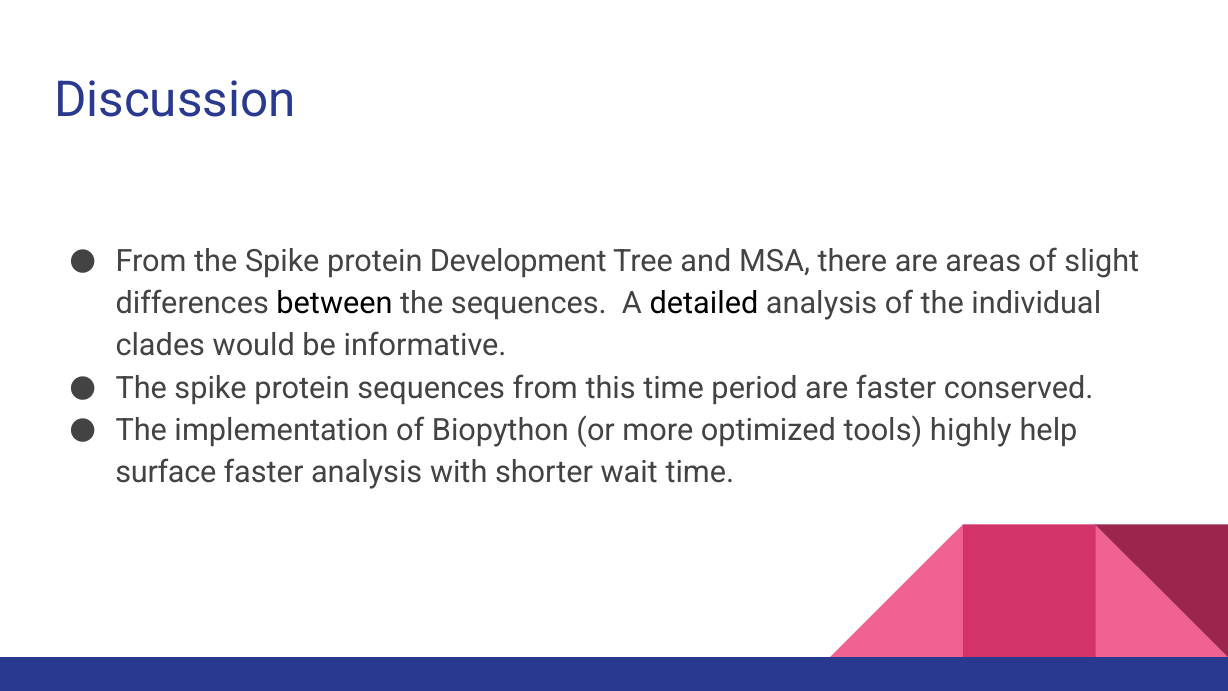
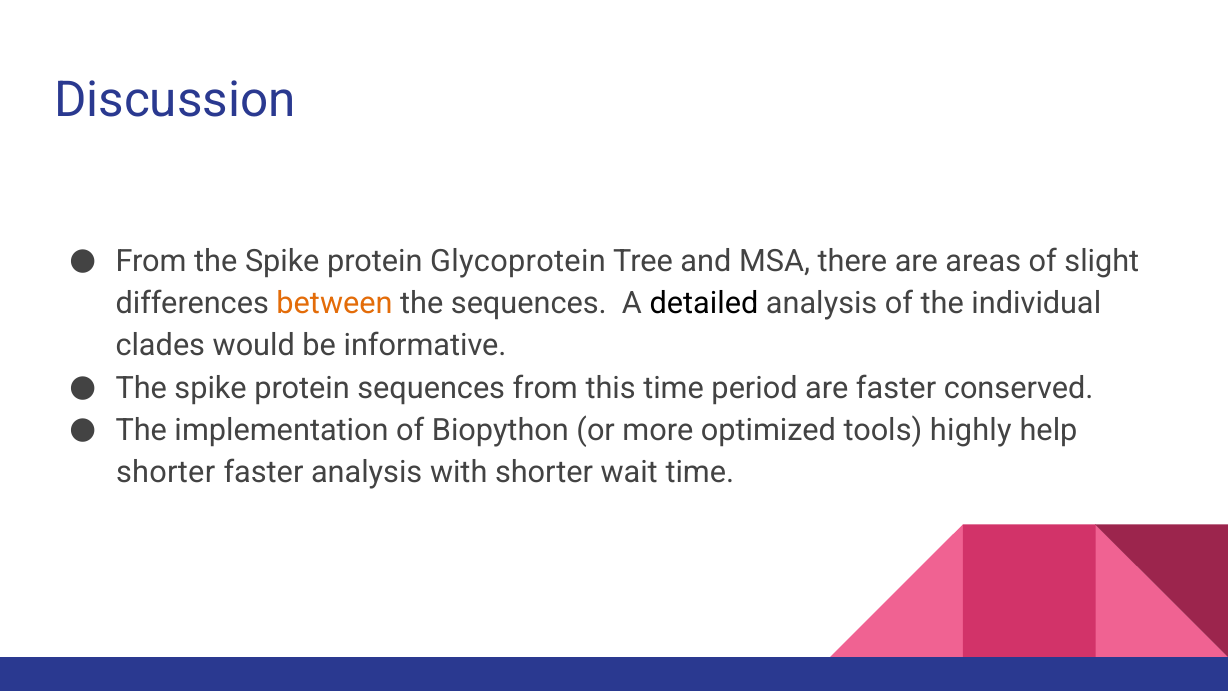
Development: Development -> Glycoprotein
between colour: black -> orange
surface at (166, 473): surface -> shorter
